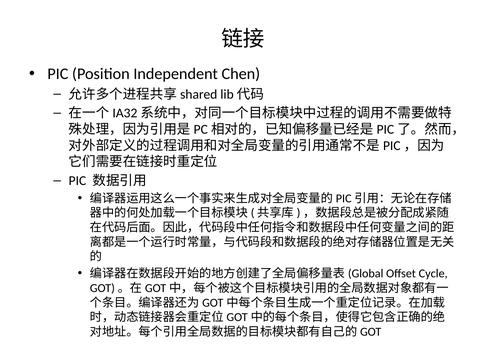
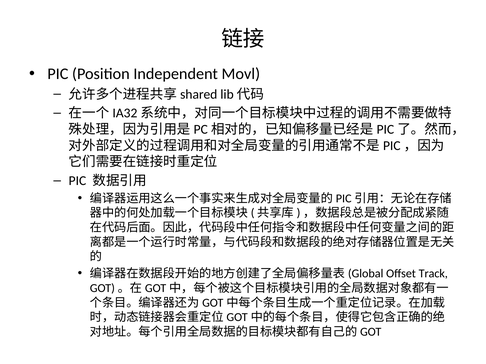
Chen: Chen -> Movl
Cycle: Cycle -> Track
